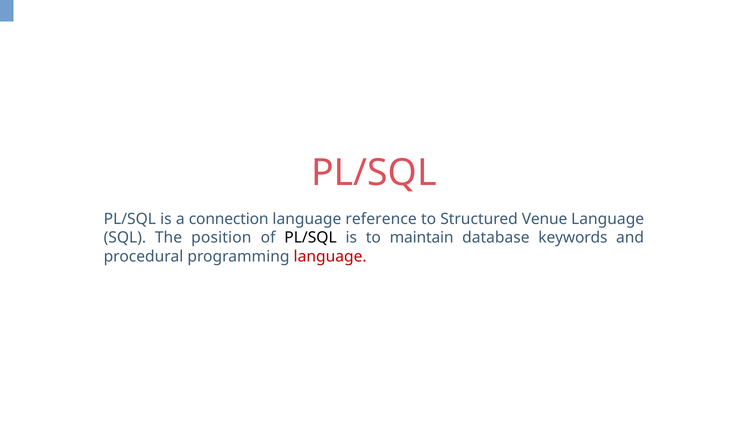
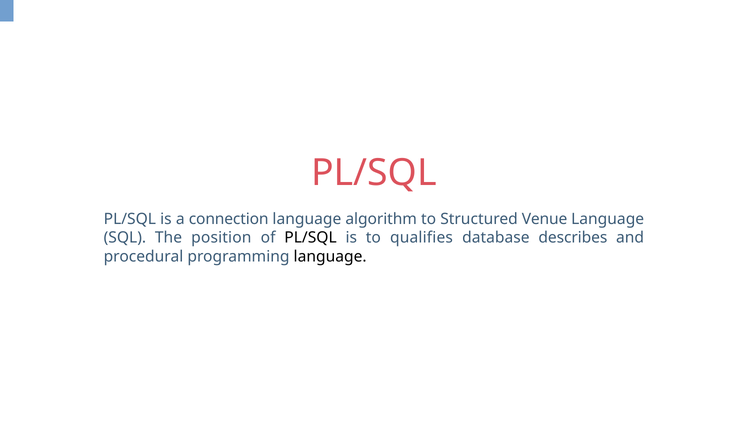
reference: reference -> algorithm
maintain: maintain -> qualifies
keywords: keywords -> describes
language at (330, 256) colour: red -> black
